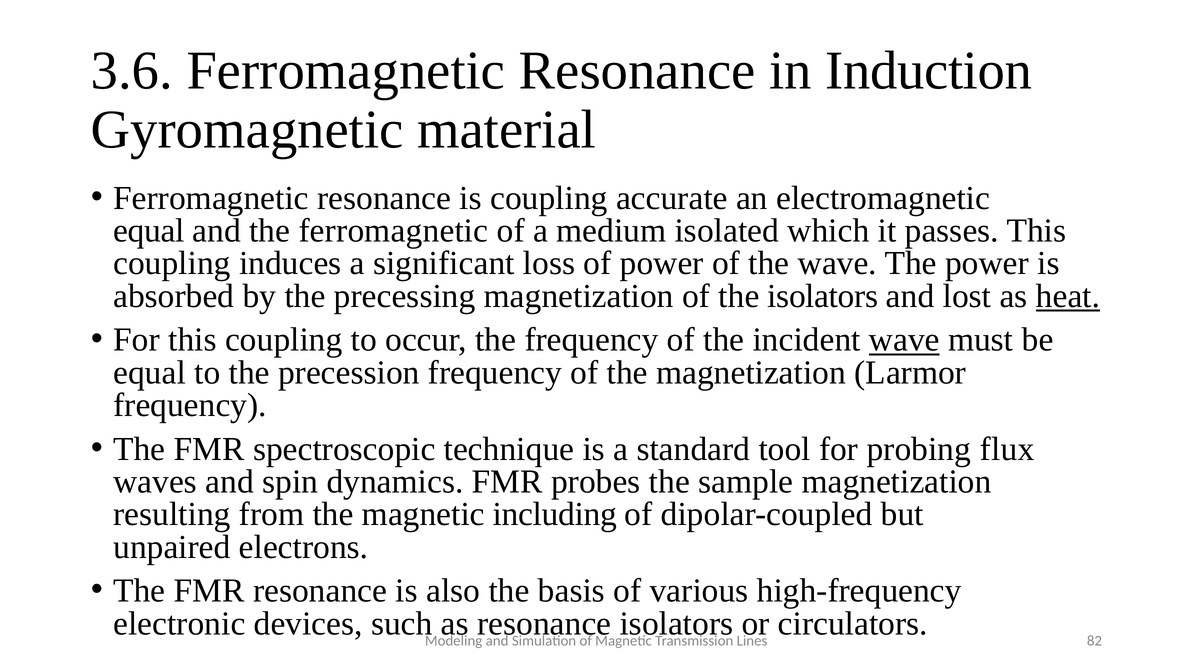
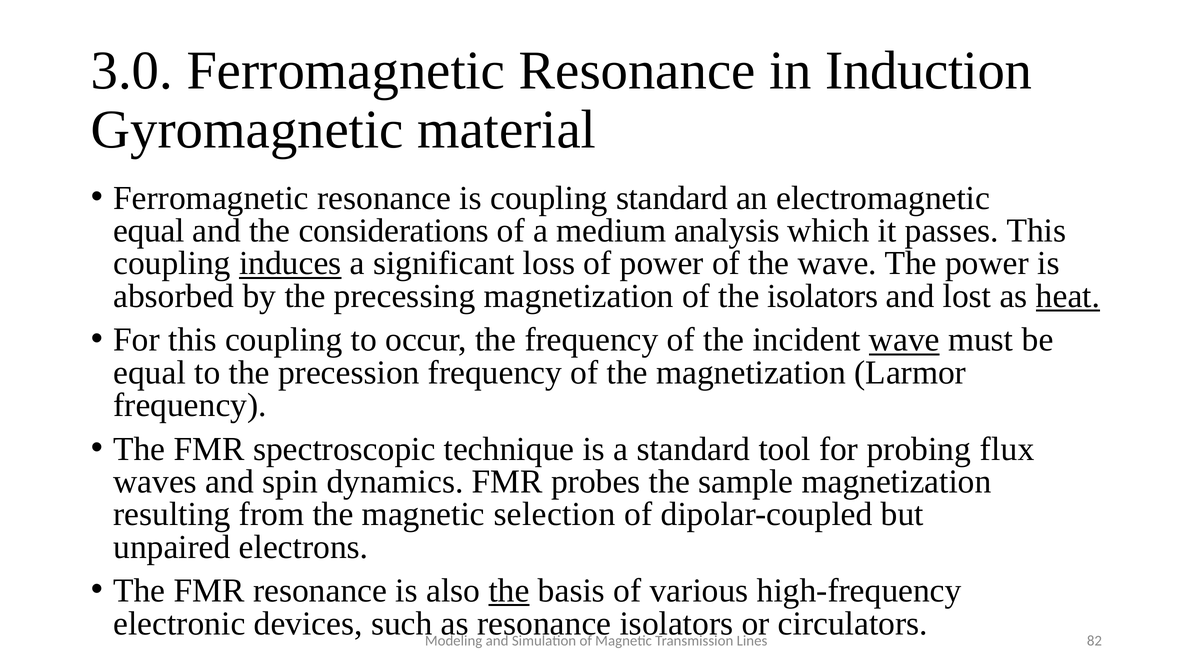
3.6: 3.6 -> 3.0
coupling accurate: accurate -> standard
the ferromagnetic: ferromagnetic -> considerations
isolated: isolated -> analysis
induces underline: none -> present
including: including -> selection
the at (509, 591) underline: none -> present
